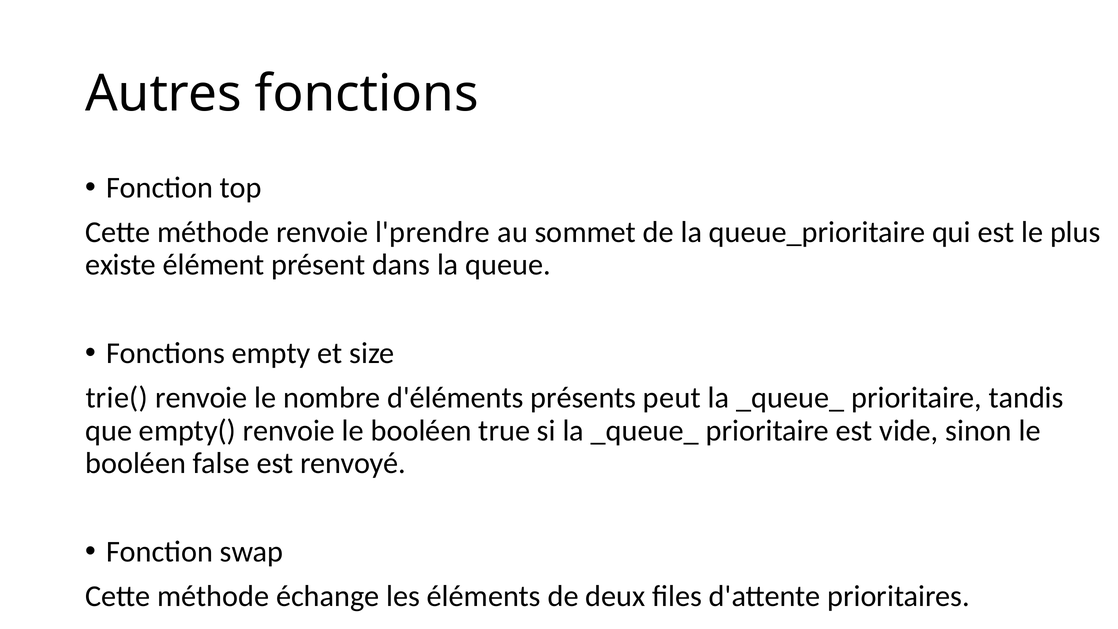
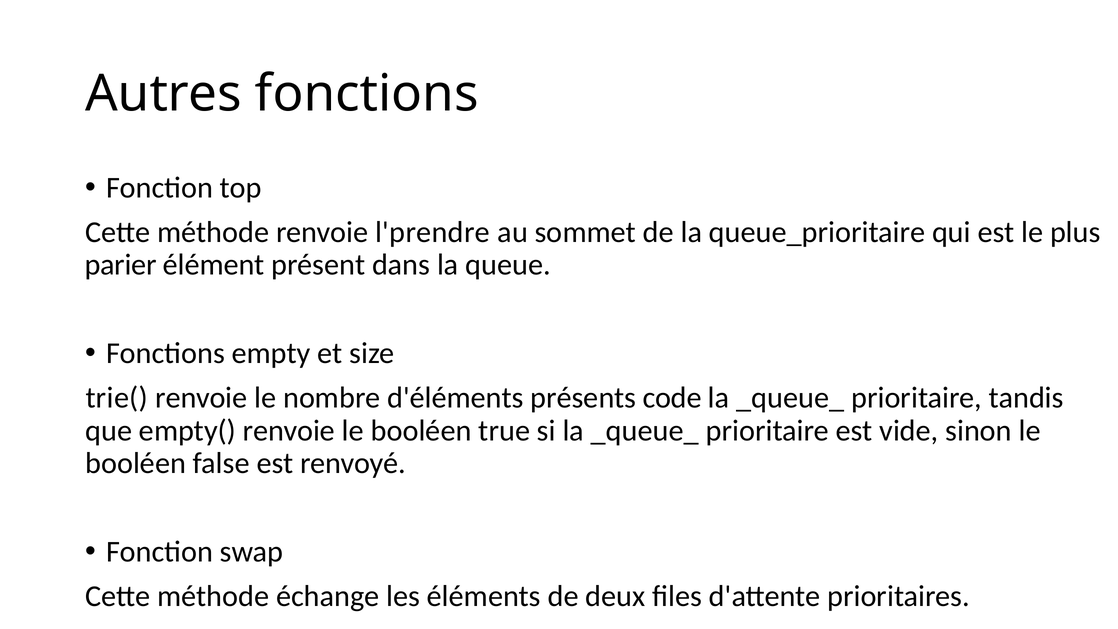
existe: existe -> parier
peut: peut -> code
